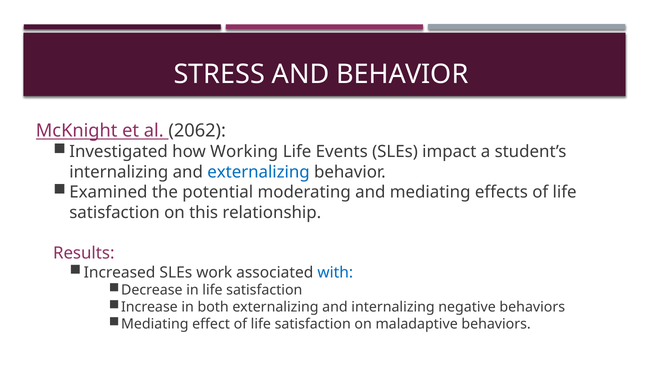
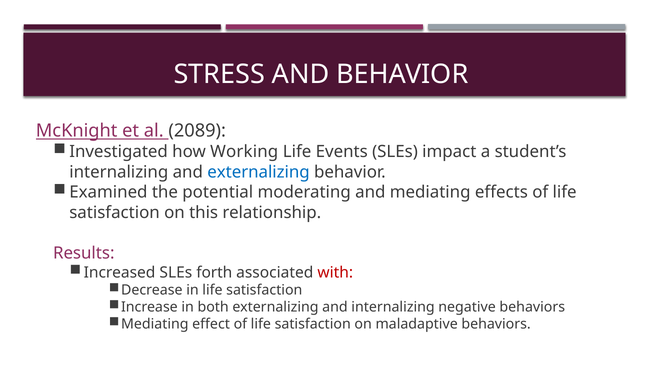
2062: 2062 -> 2089
work: work -> forth
with colour: blue -> red
